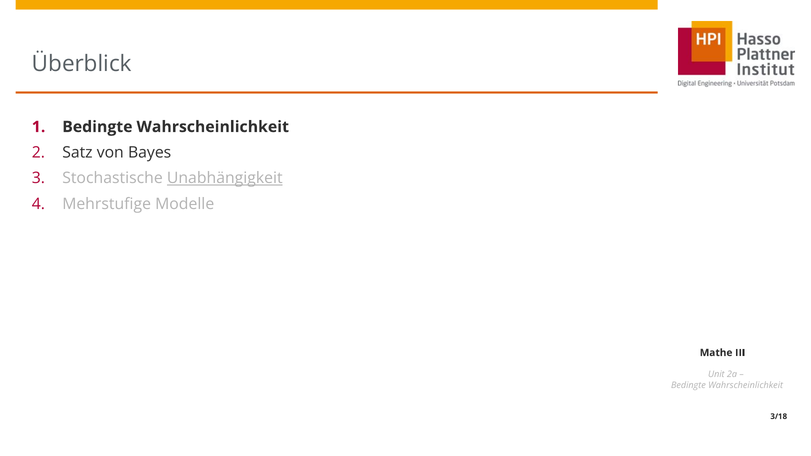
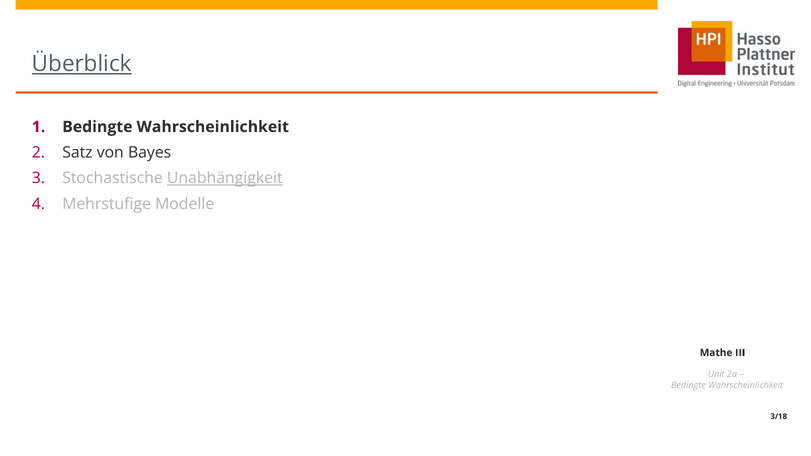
Überblick underline: none -> present
